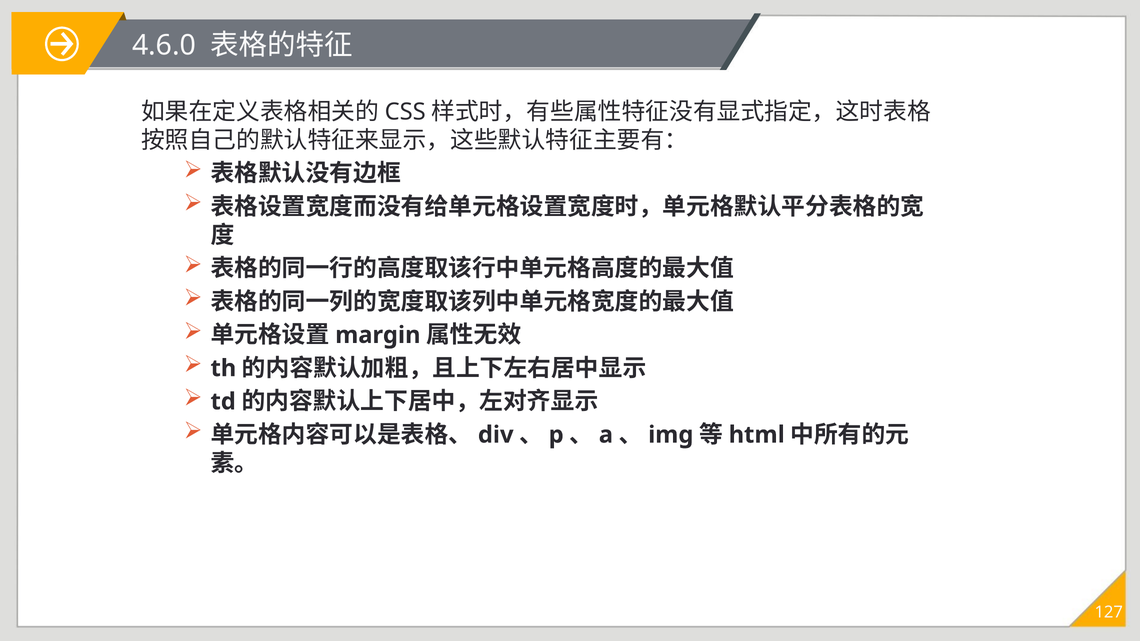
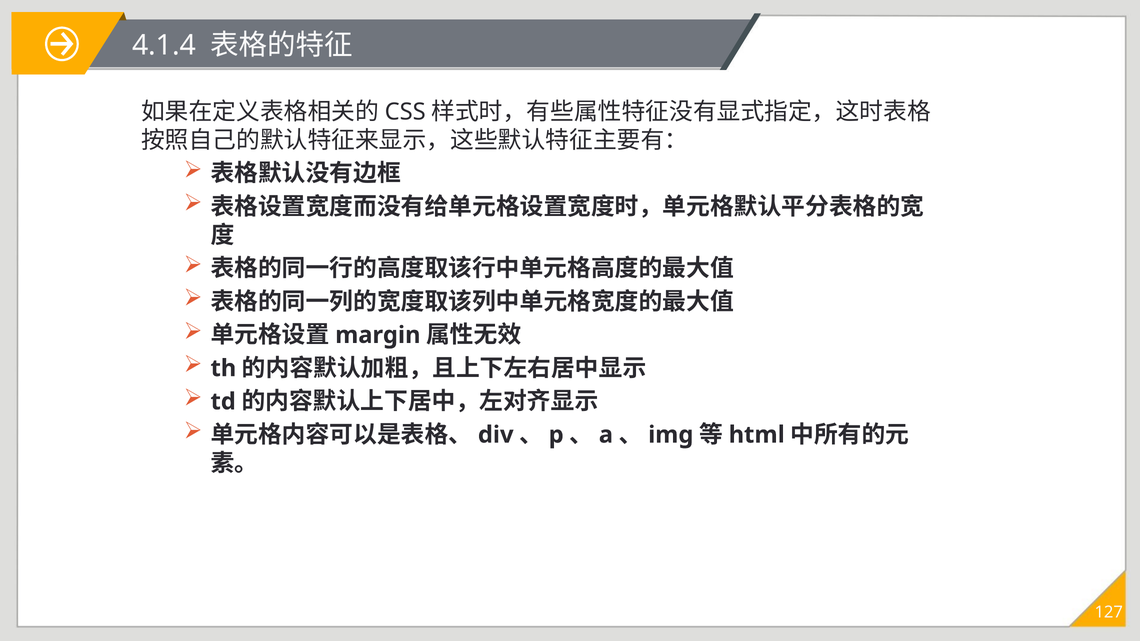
4.6.0: 4.6.0 -> 4.1.4
